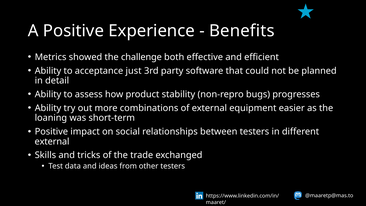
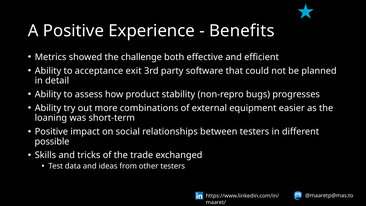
just: just -> exit
external at (52, 141): external -> possible
